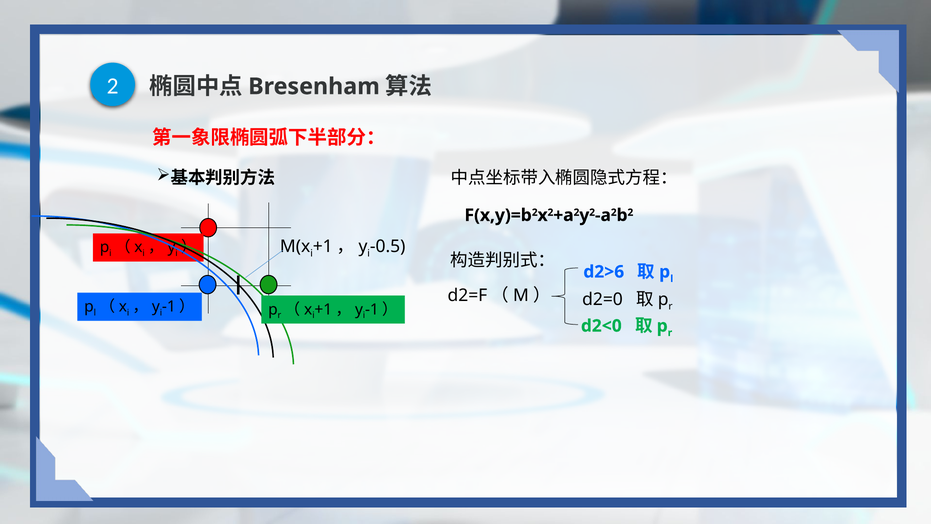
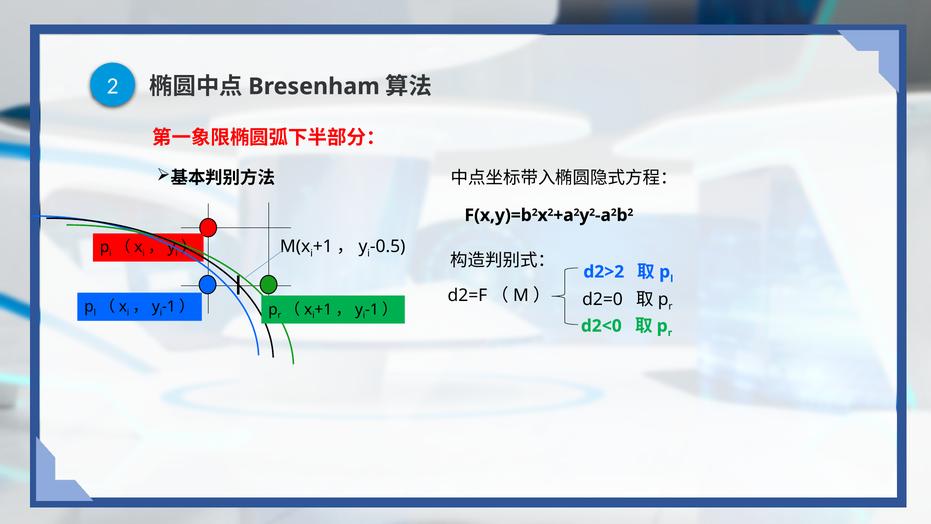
d2>6: d2>6 -> d2>2
